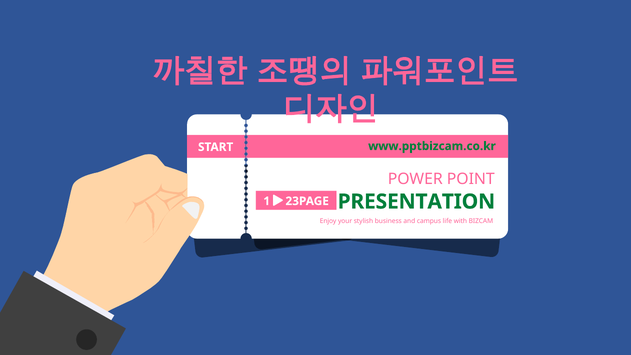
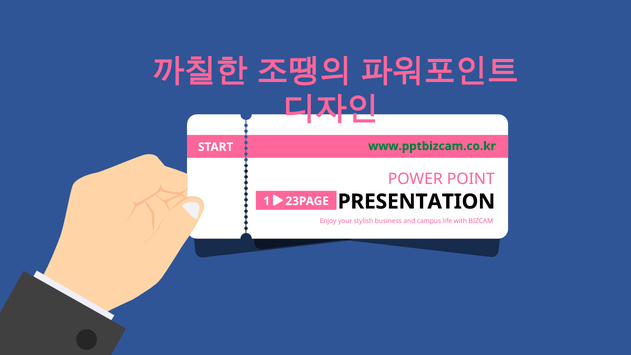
PRESENTATION colour: green -> black
